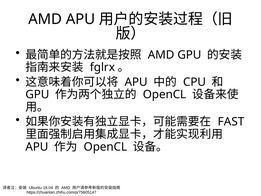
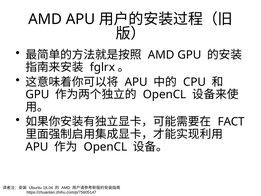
FAST: FAST -> FACT
